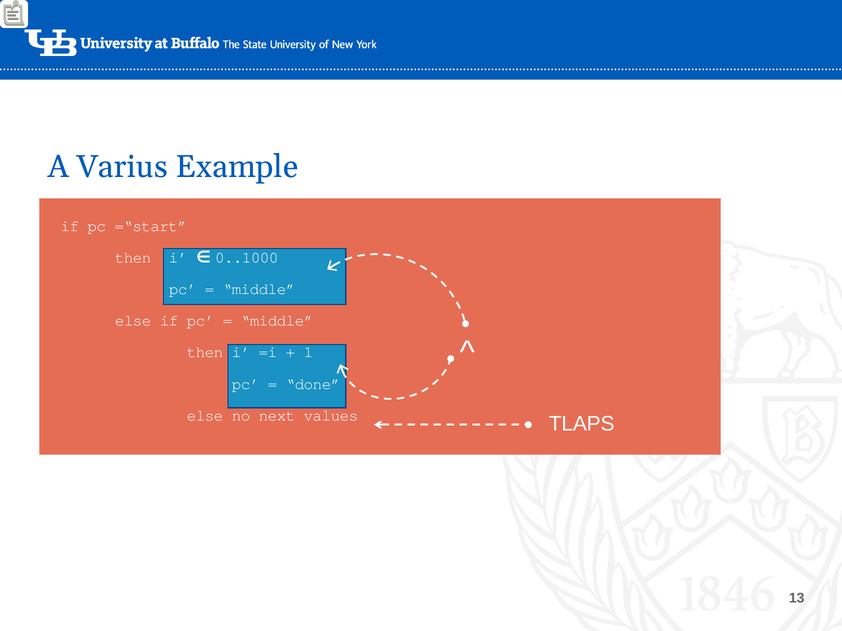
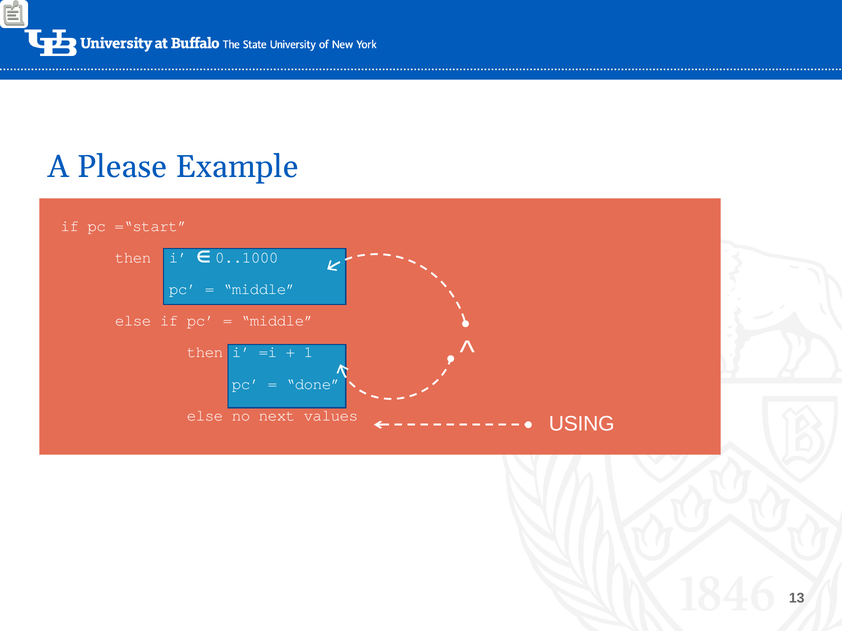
Varius: Varius -> Please
TLAPS: TLAPS -> USING
